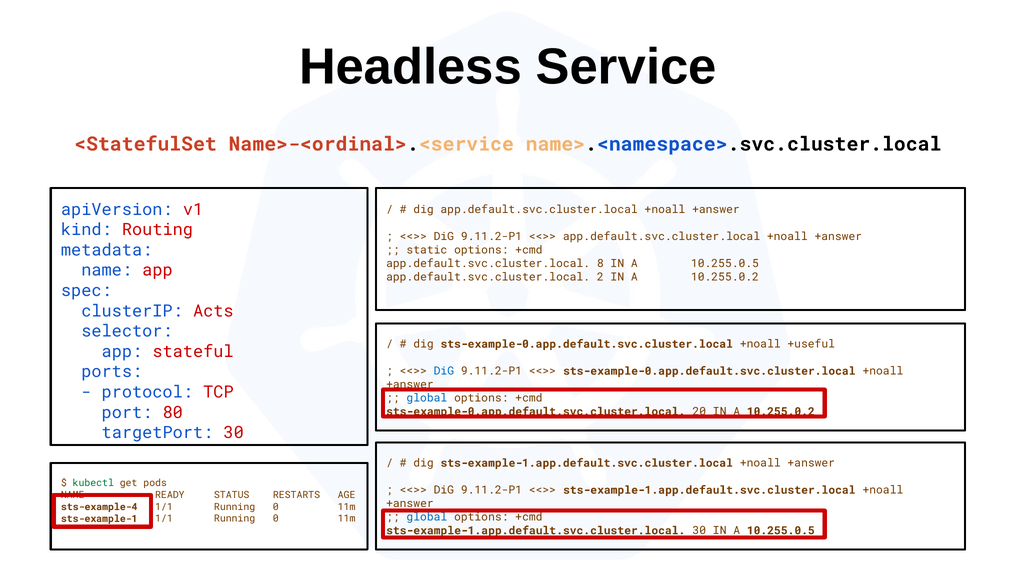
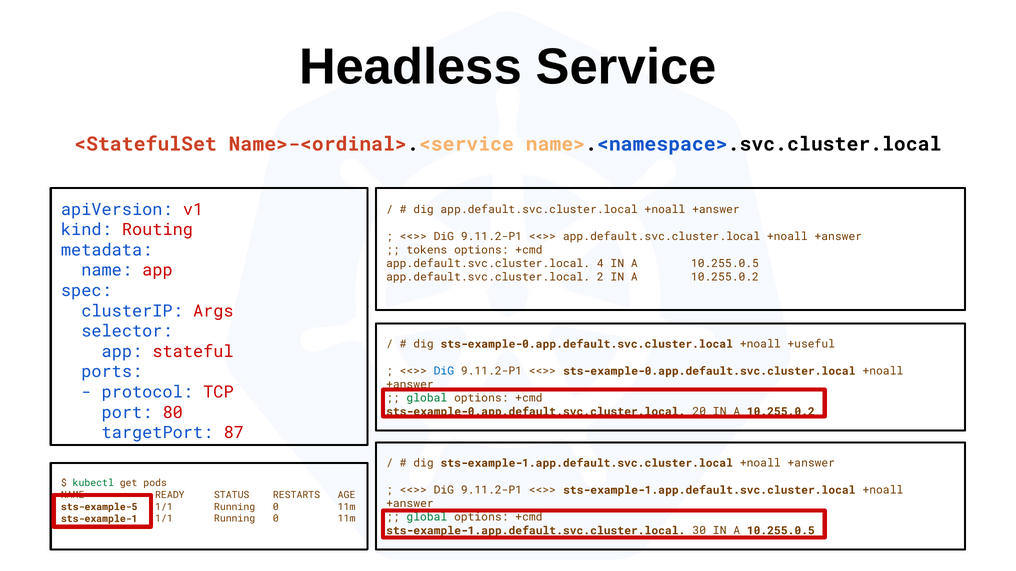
static: static -> tokens
8: 8 -> 4
Acts: Acts -> Args
global at (427, 398) colour: blue -> green
targetPort 30: 30 -> 87
sts-example-4: sts-example-4 -> sts-example-5
global at (427, 518) colour: blue -> green
